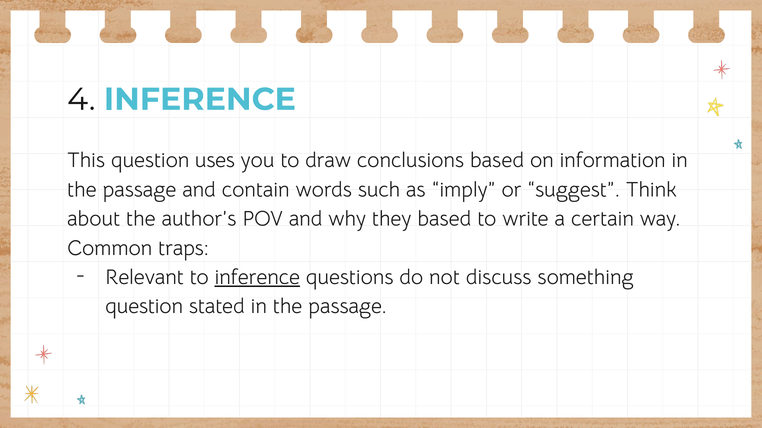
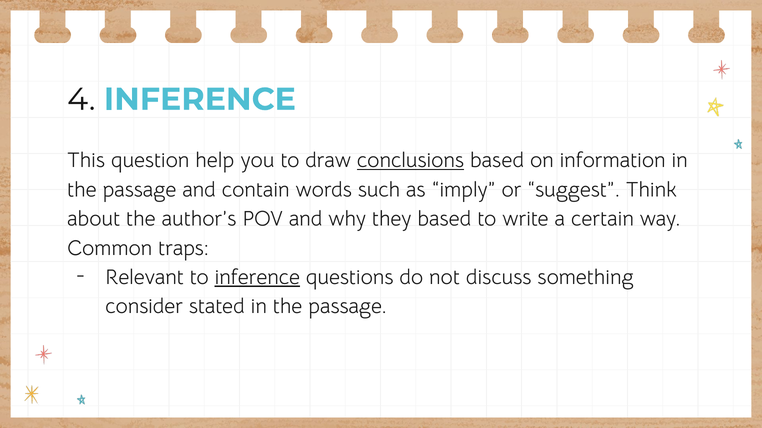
uses: uses -> help
conclusions underline: none -> present
question at (144, 307): question -> consider
